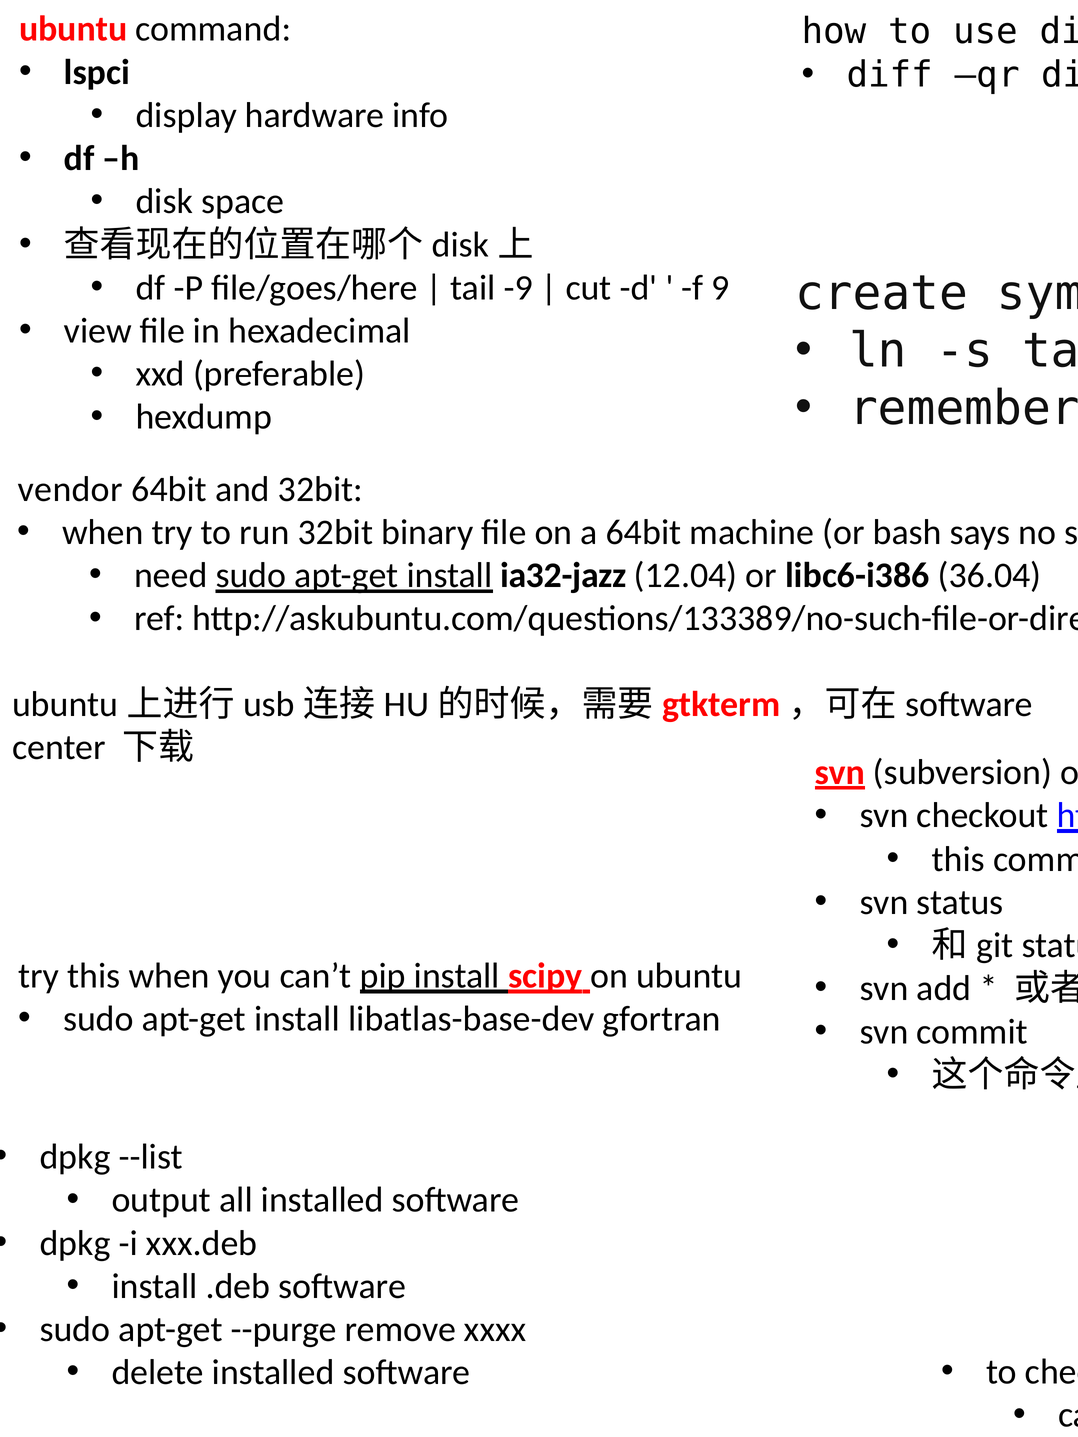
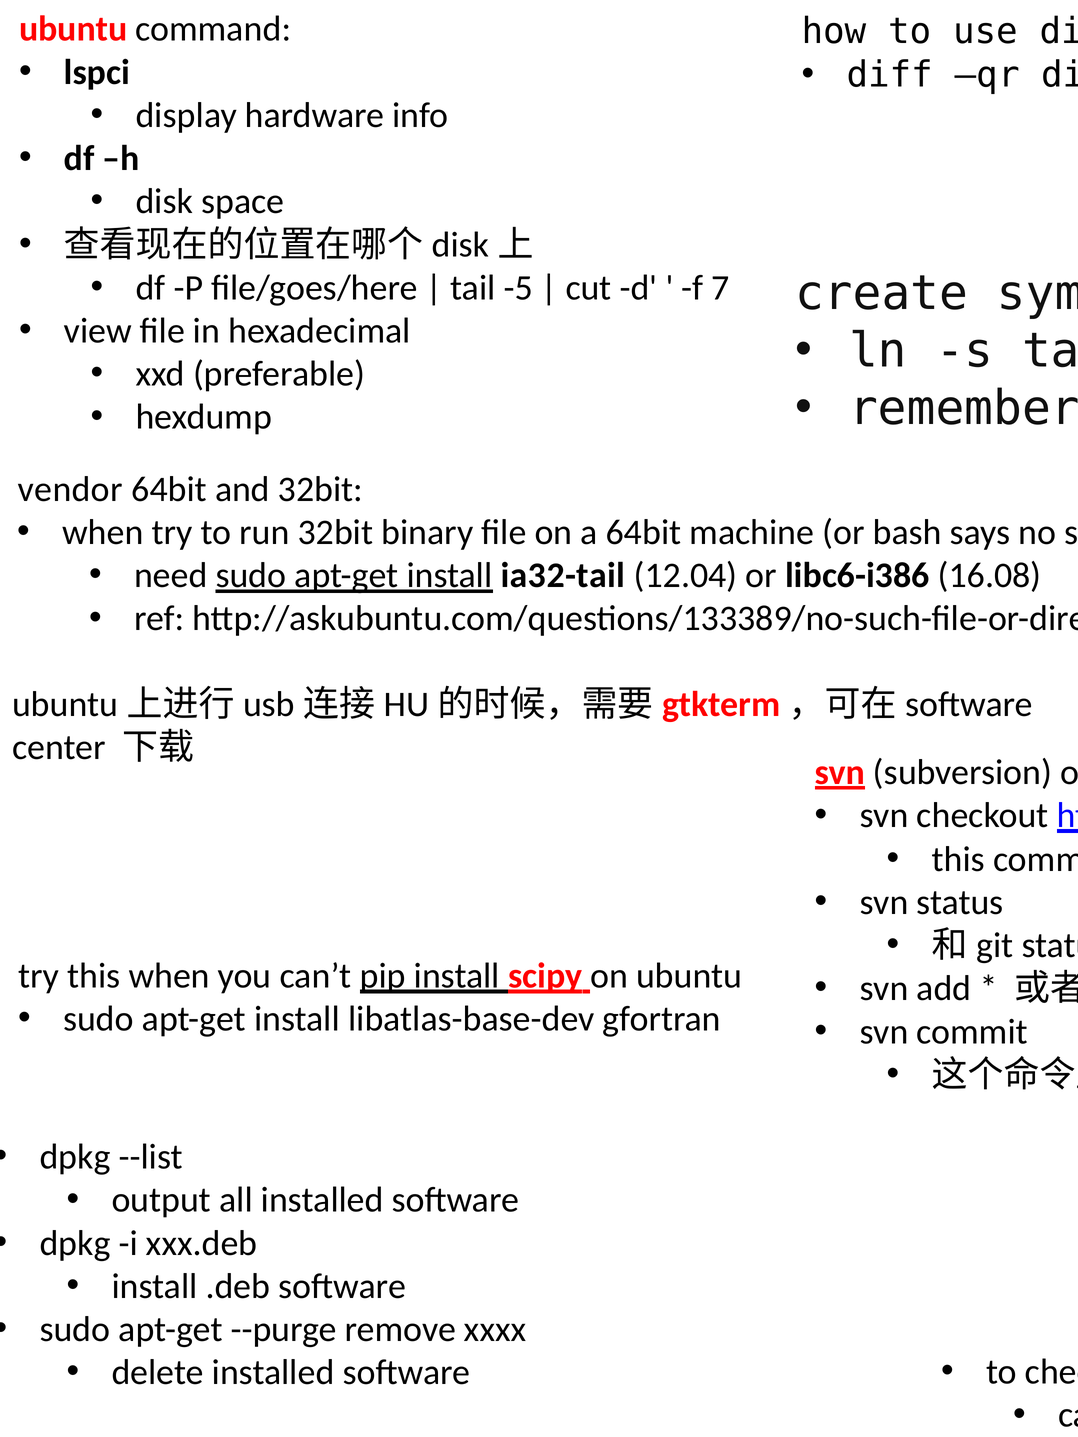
-9: -9 -> -5
9: 9 -> 7
ia32-jazz: ia32-jazz -> ia32-tail
36.04: 36.04 -> 16.08
